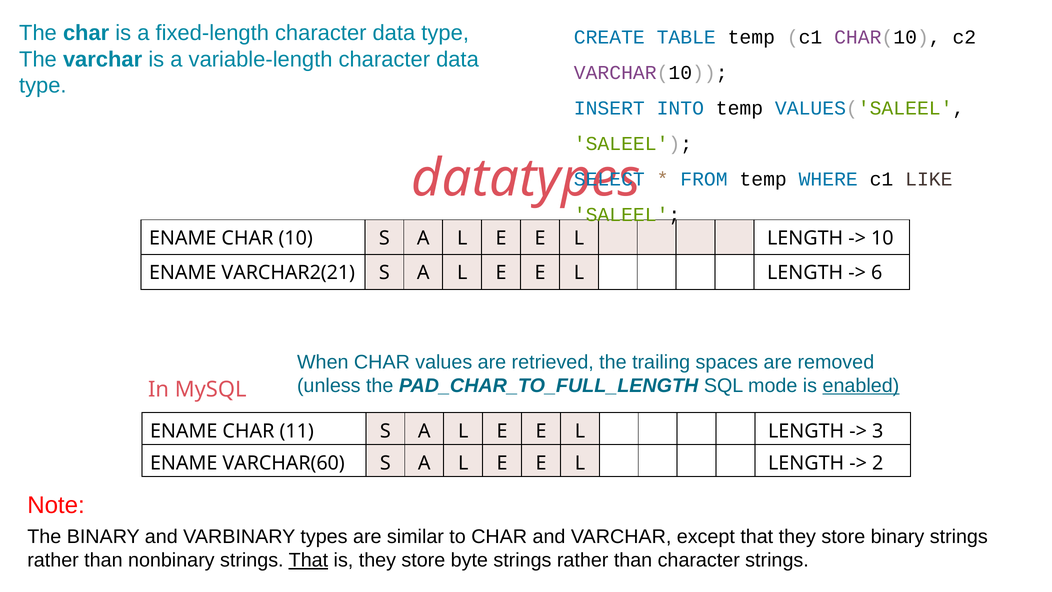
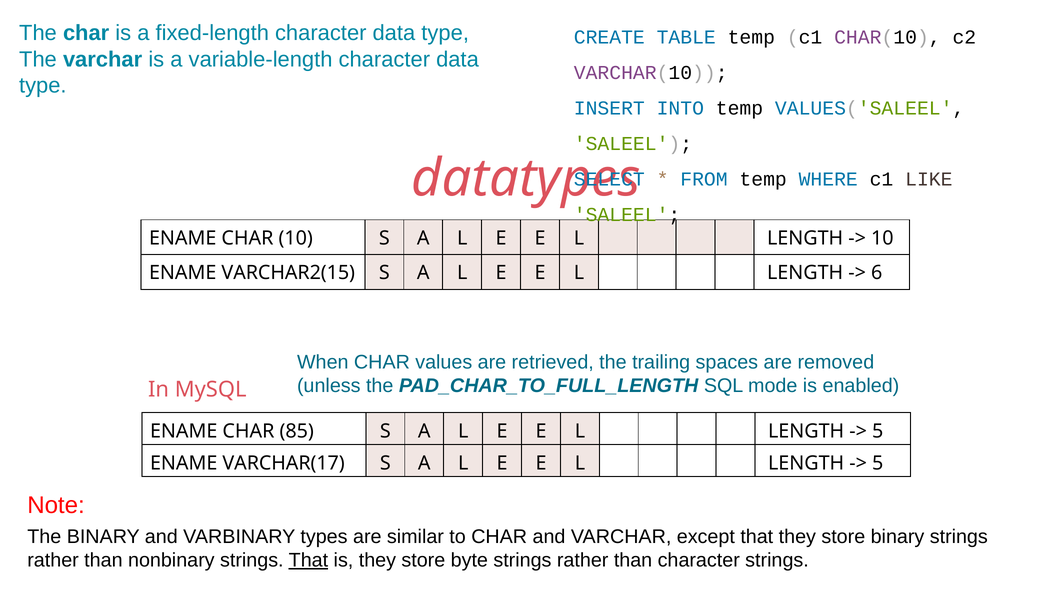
VARCHAR2(21: VARCHAR2(21 -> VARCHAR2(15
enabled underline: present -> none
11: 11 -> 85
3 at (878, 431): 3 -> 5
VARCHAR(60: VARCHAR(60 -> VARCHAR(17
2 at (878, 463): 2 -> 5
